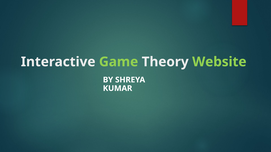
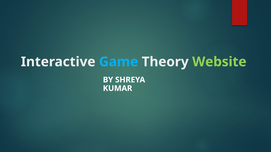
Game colour: light green -> light blue
